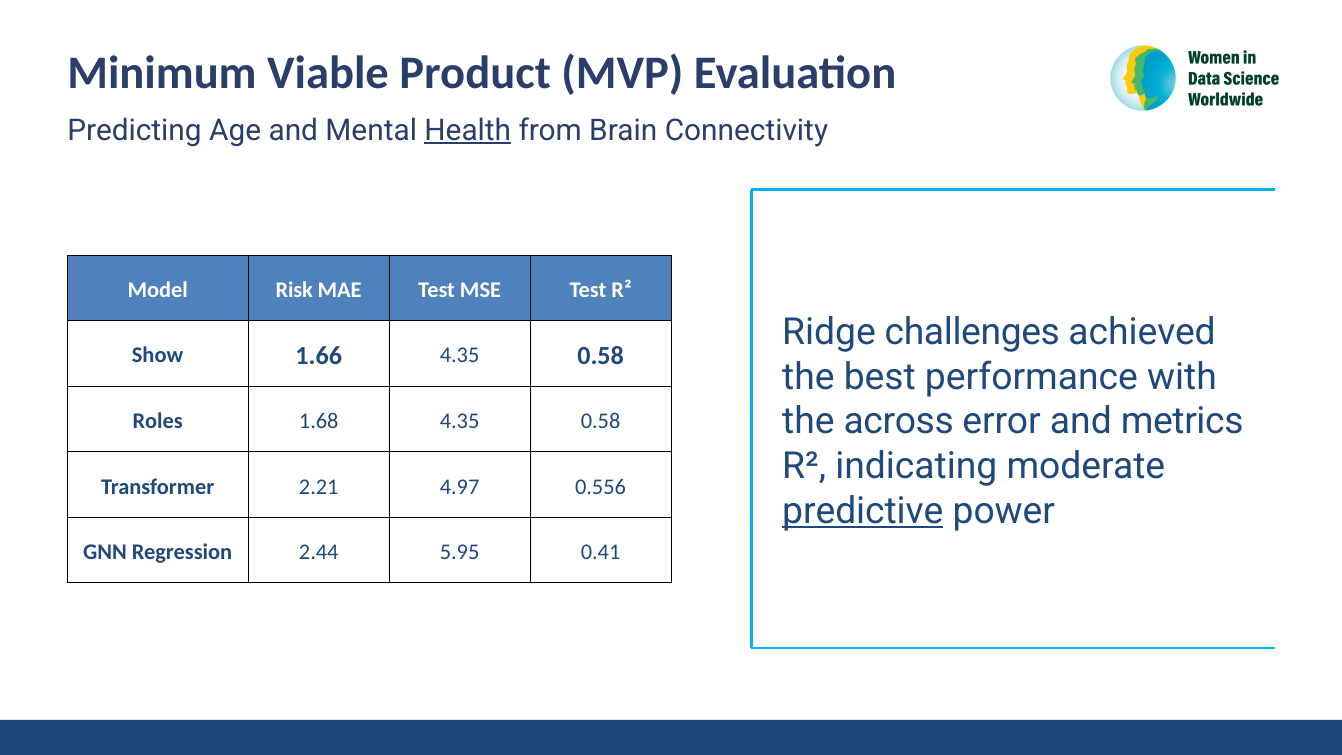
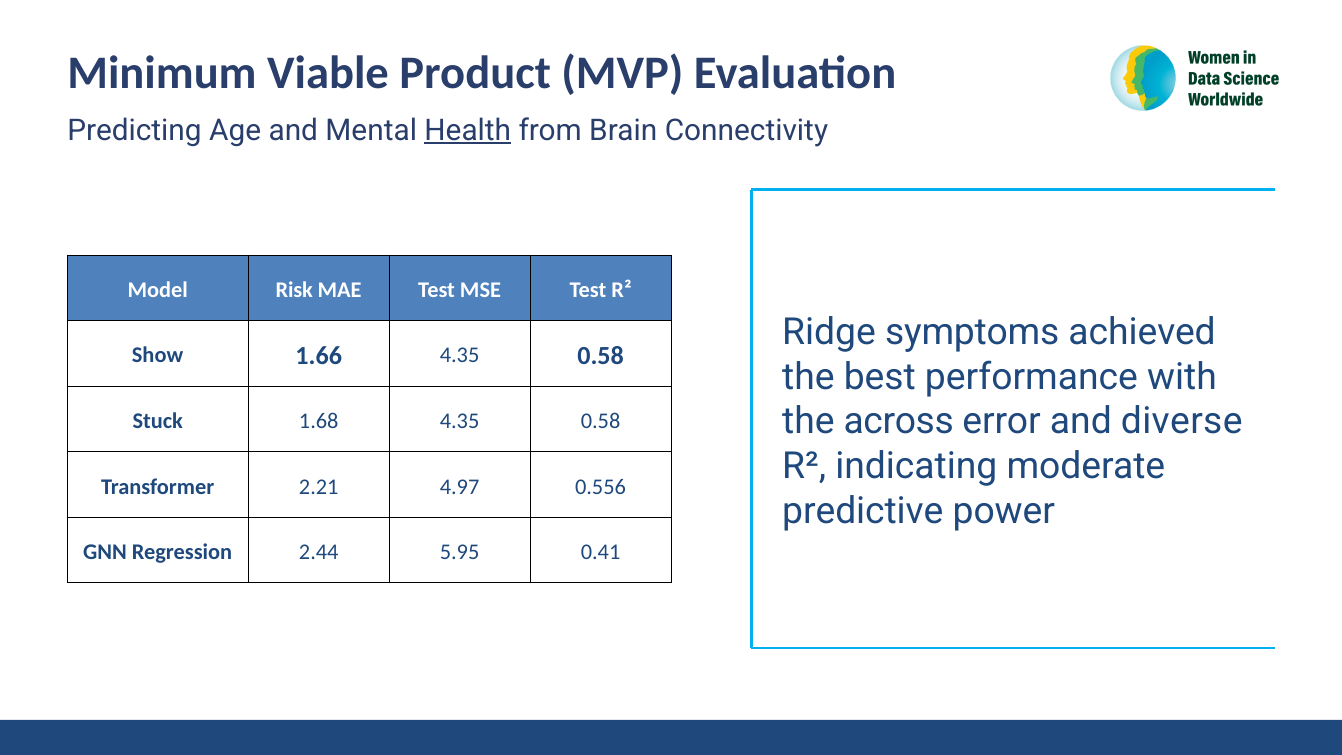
challenges: challenges -> symptoms
metrics: metrics -> diverse
Roles: Roles -> Stuck
predictive underline: present -> none
